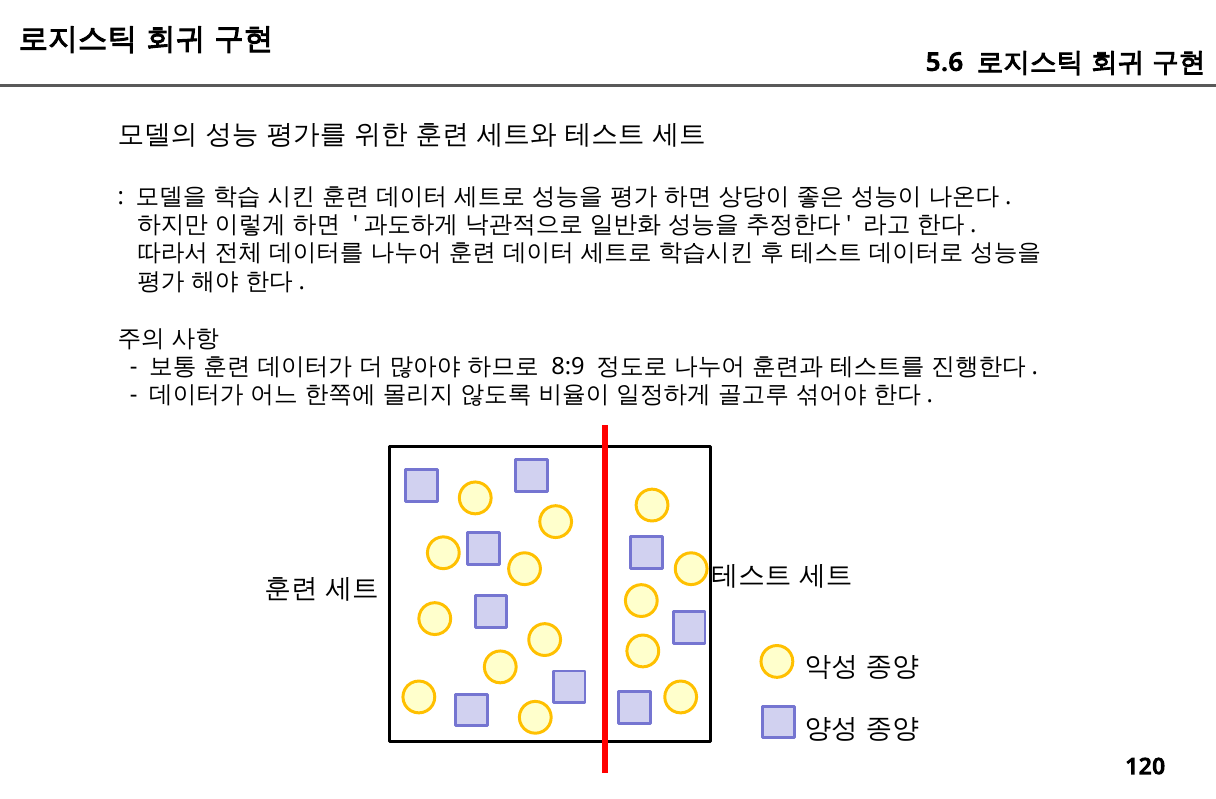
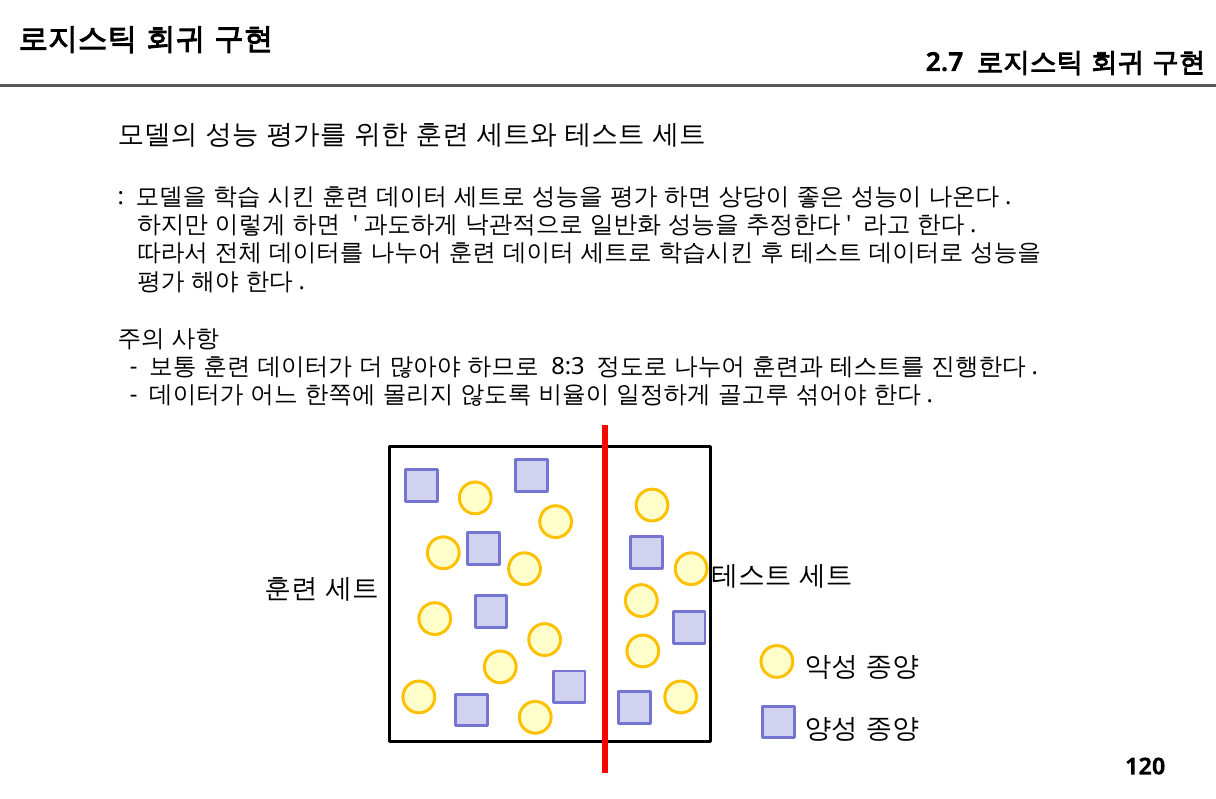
5.6: 5.6 -> 2.7
8:9: 8:9 -> 8:3
